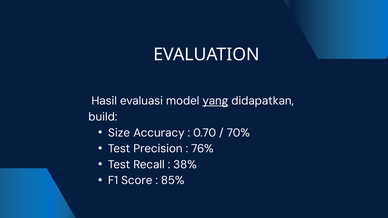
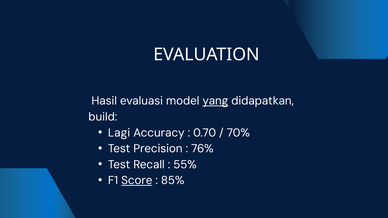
Size: Size -> Lagi
38%: 38% -> 55%
Score underline: none -> present
